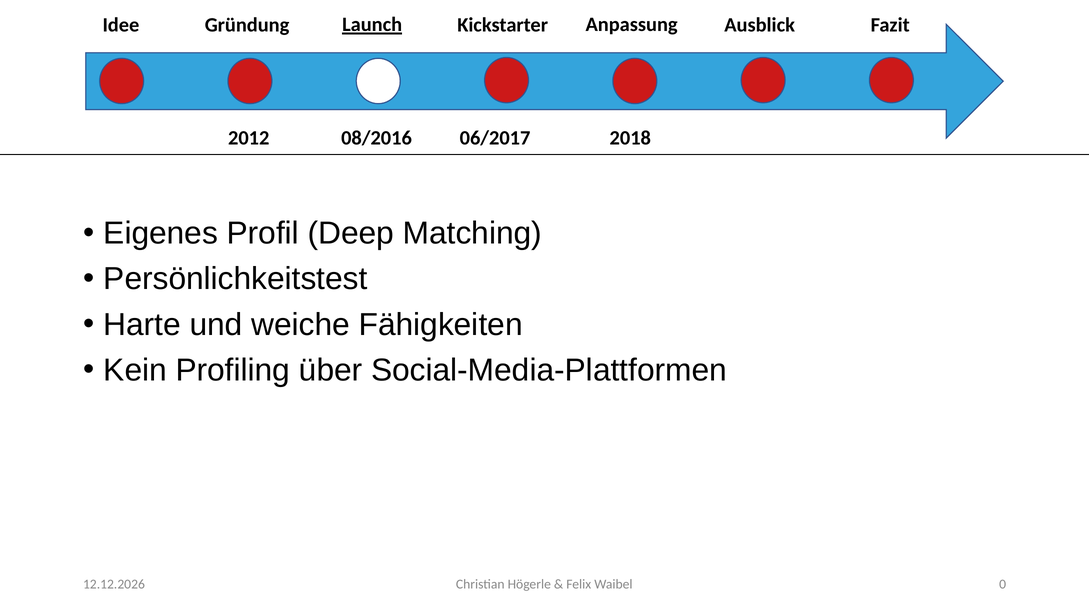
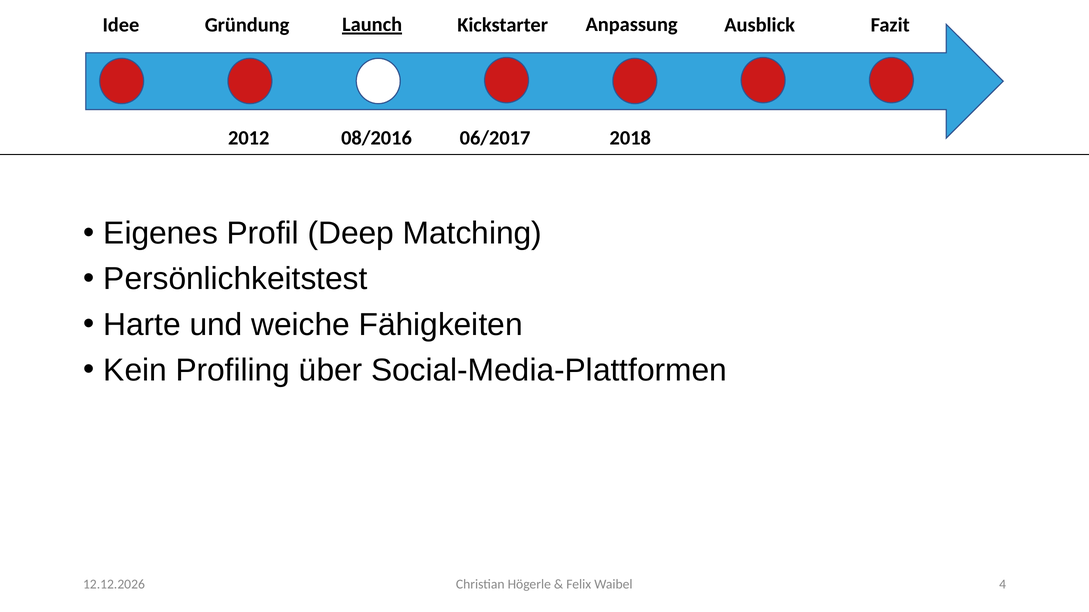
0: 0 -> 4
